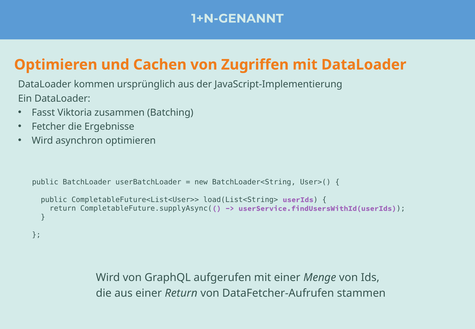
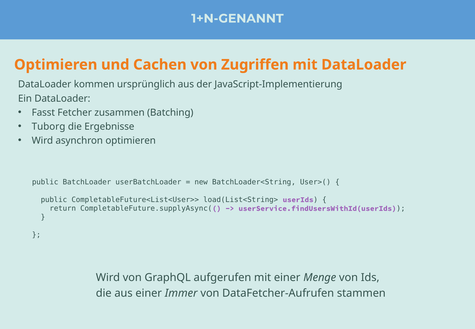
Viktoria: Viktoria -> Fetcher
Fetcher: Fetcher -> Tuborg
einer Return: Return -> Immer
